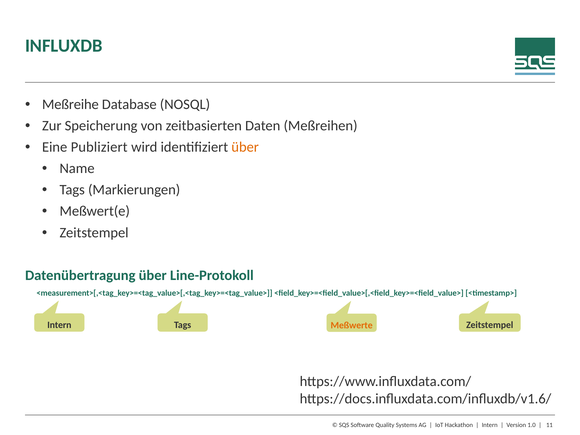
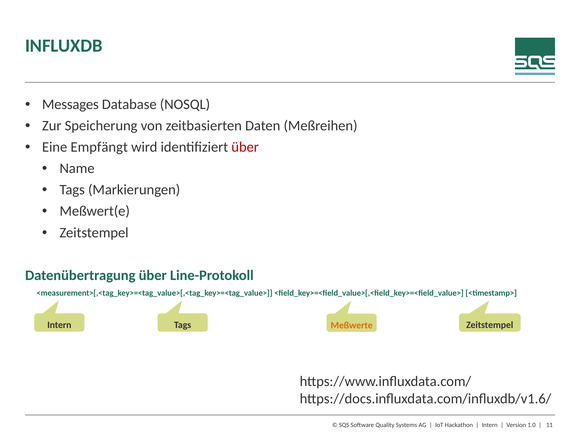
Meßreihe: Meßreihe -> Messages
Publiziert: Publiziert -> Empfängt
über at (245, 147) colour: orange -> red
